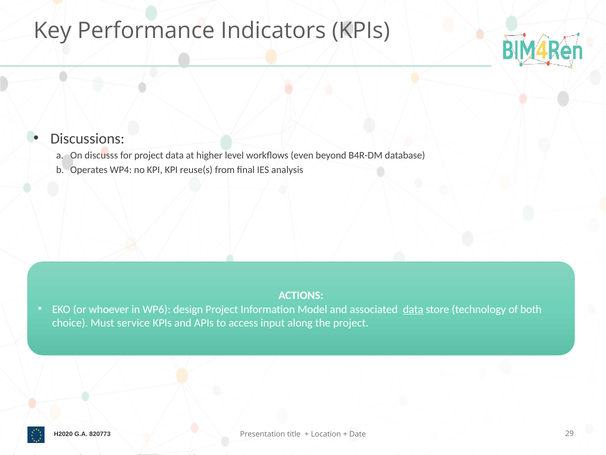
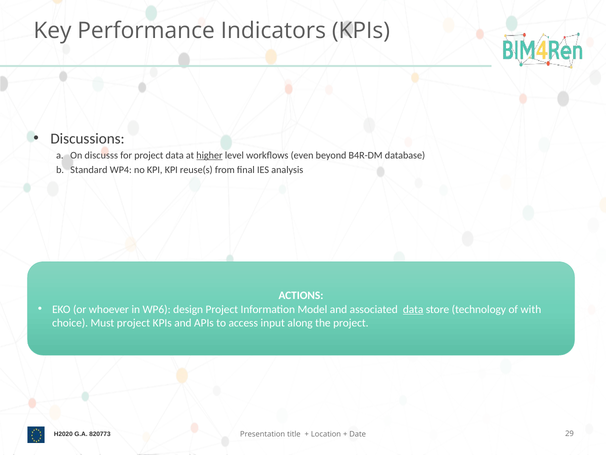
higher underline: none -> present
Operates: Operates -> Standard
both: both -> with
Must service: service -> project
